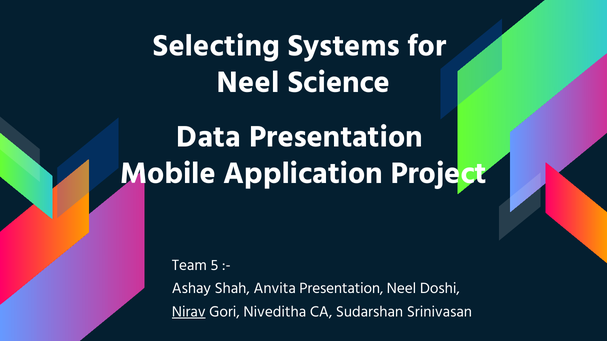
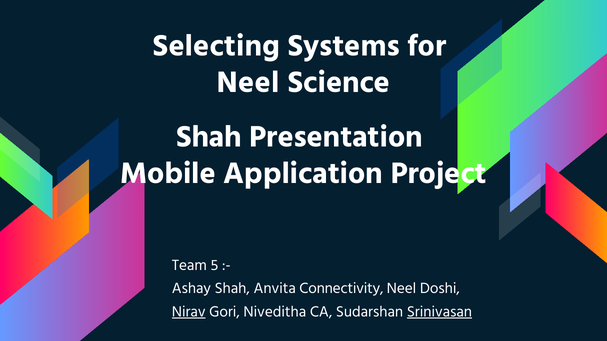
Data at (209, 137): Data -> Shah
Anvita Presentation: Presentation -> Connectivity
Srinivasan underline: none -> present
